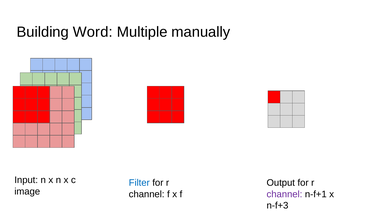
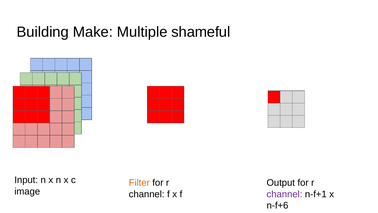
Word: Word -> Make
manually: manually -> shameful
Filter colour: blue -> orange
n-f+3: n-f+3 -> n-f+6
